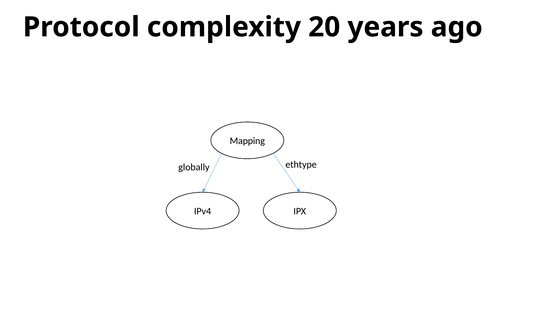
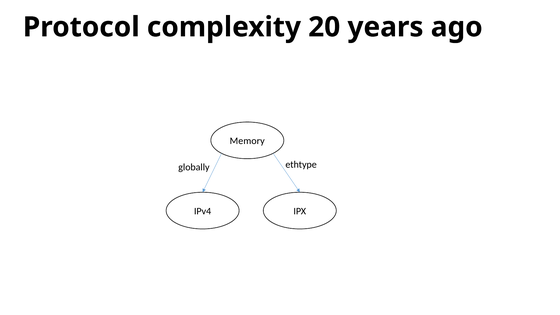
Mapping: Mapping -> Memory
